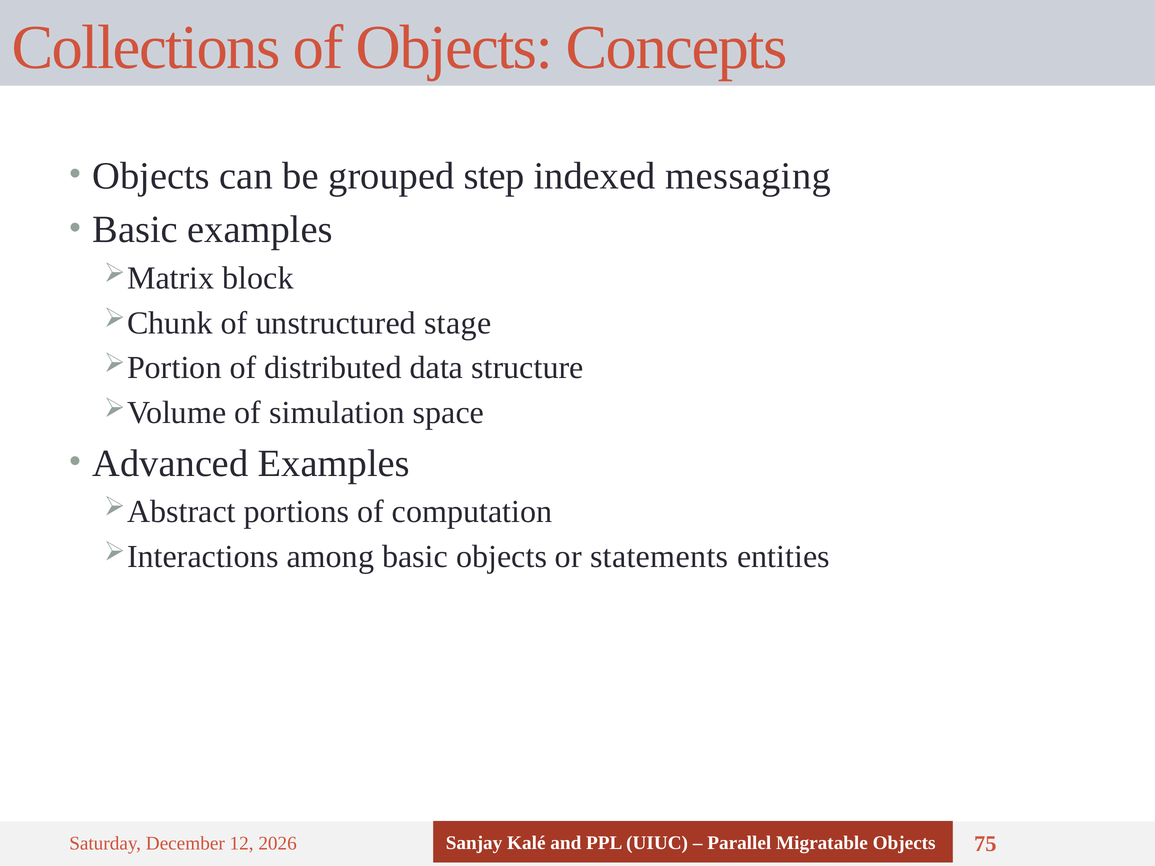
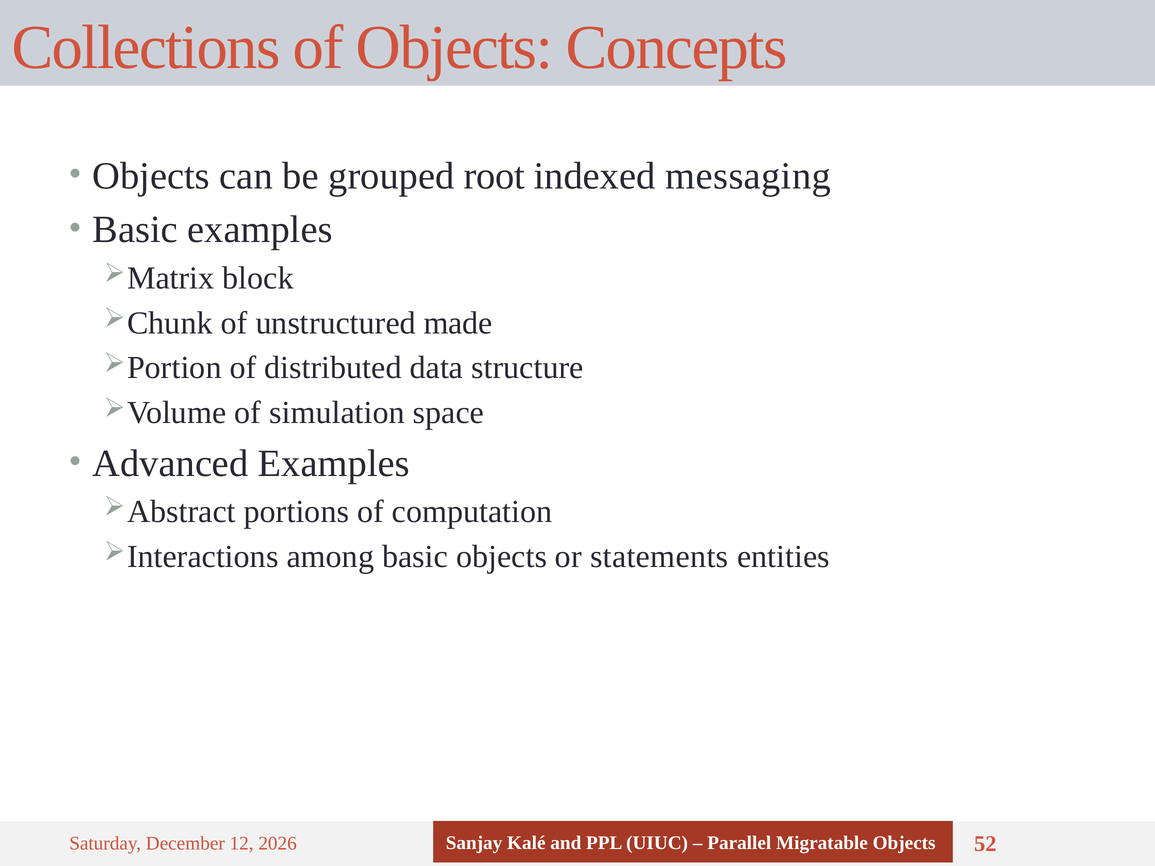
step: step -> root
stage: stage -> made
75: 75 -> 52
